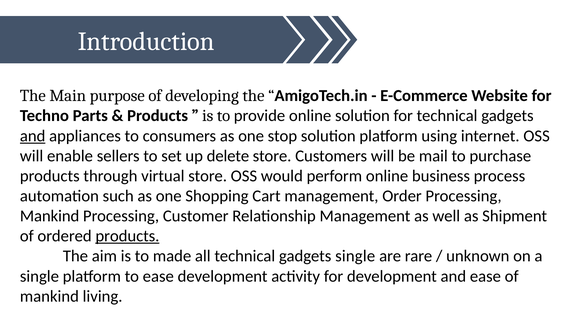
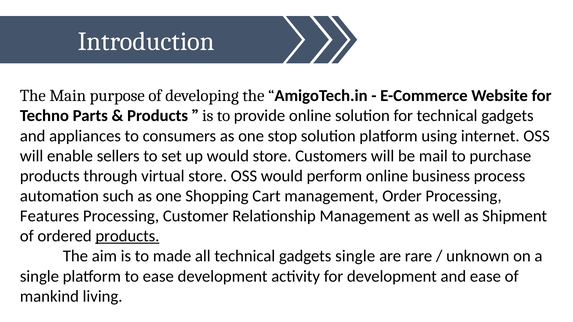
and at (33, 136) underline: present -> none
up delete: delete -> would
Mankind at (50, 216): Mankind -> Features
